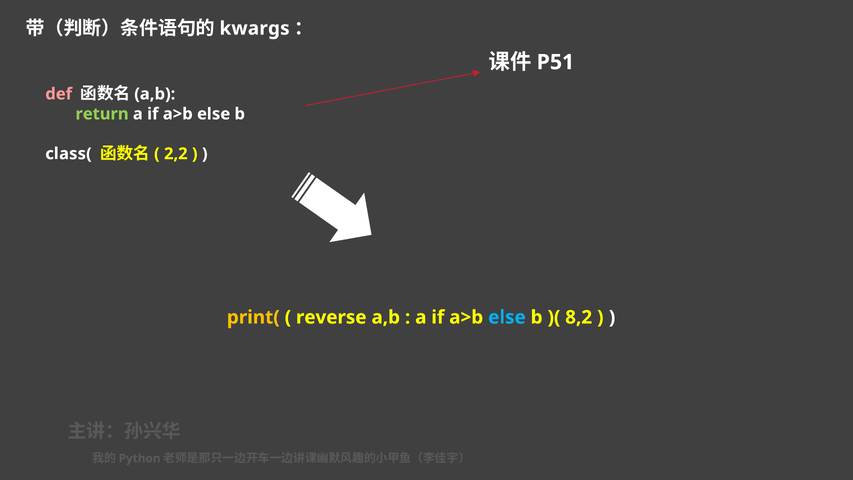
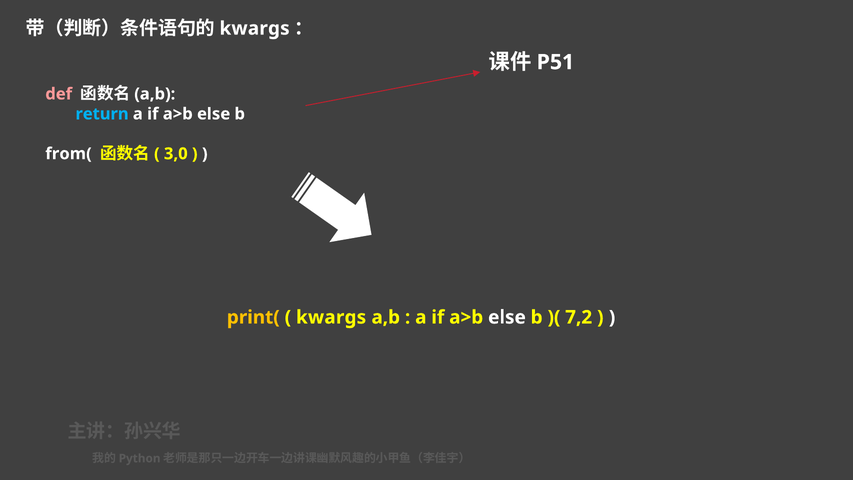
return colour: light green -> light blue
class(: class( -> from(
2,2: 2,2 -> 3,0
reverse at (331, 317): reverse -> kwargs
else at (507, 317) colour: light blue -> white
8,2: 8,2 -> 7,2
